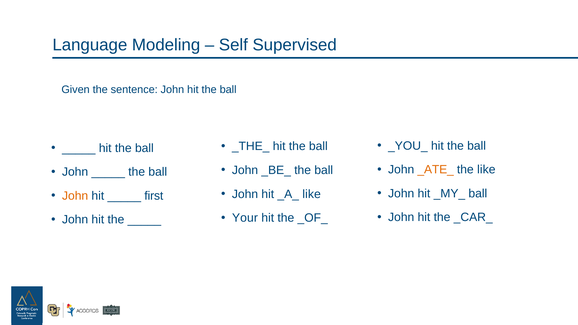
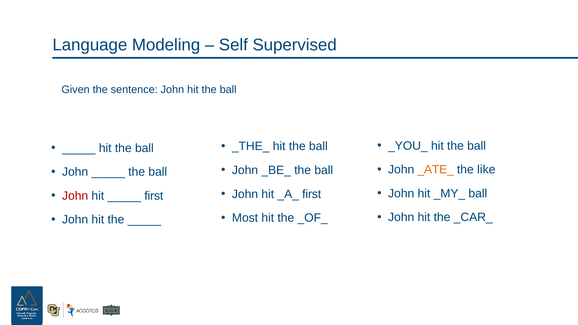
_A_ like: like -> first
John at (75, 196) colour: orange -> red
Your: Your -> Most
